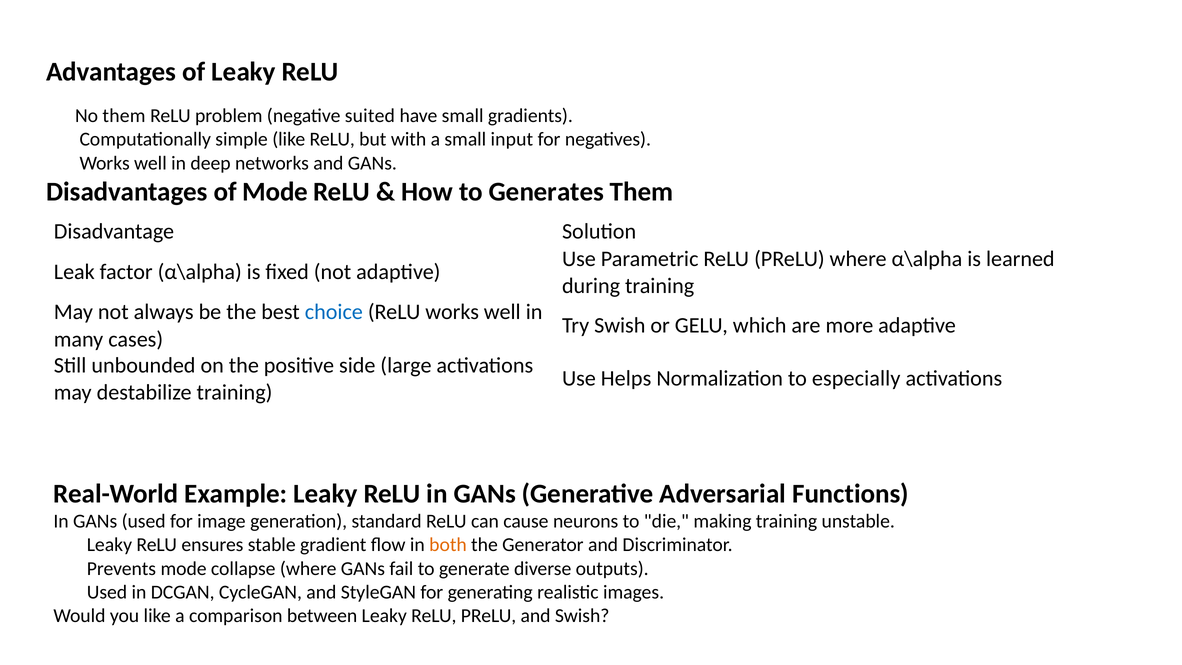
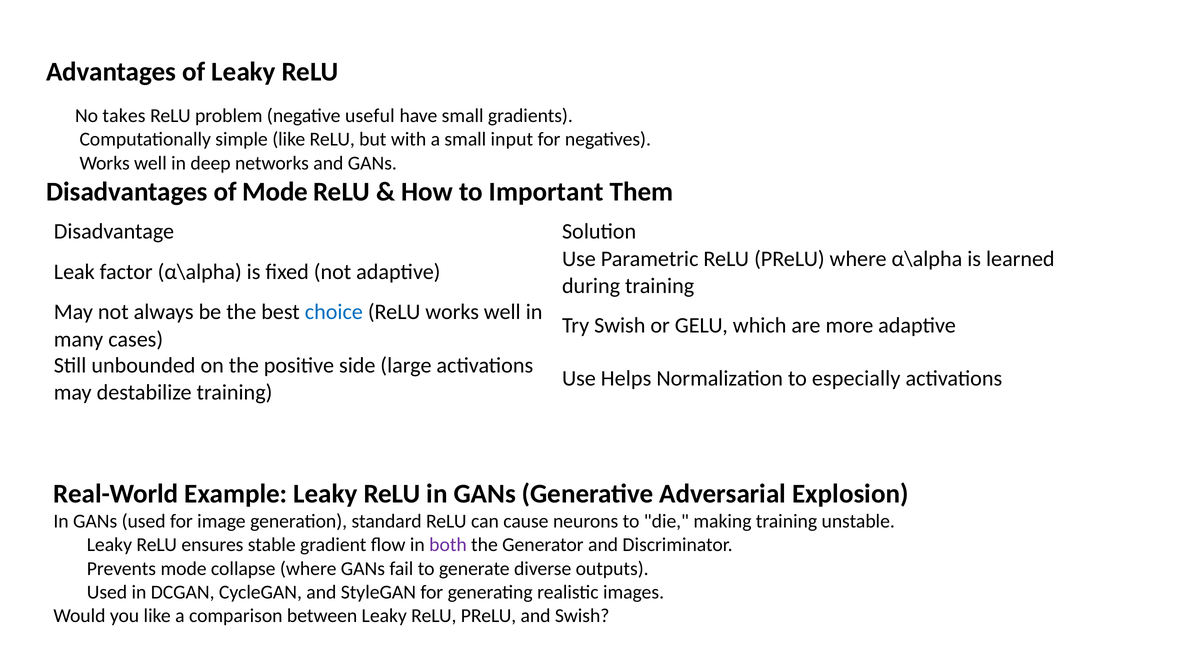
them at (124, 116): them -> takes
suited: suited -> useful
Generates: Generates -> Important
Functions: Functions -> Explosion
both colour: orange -> purple
